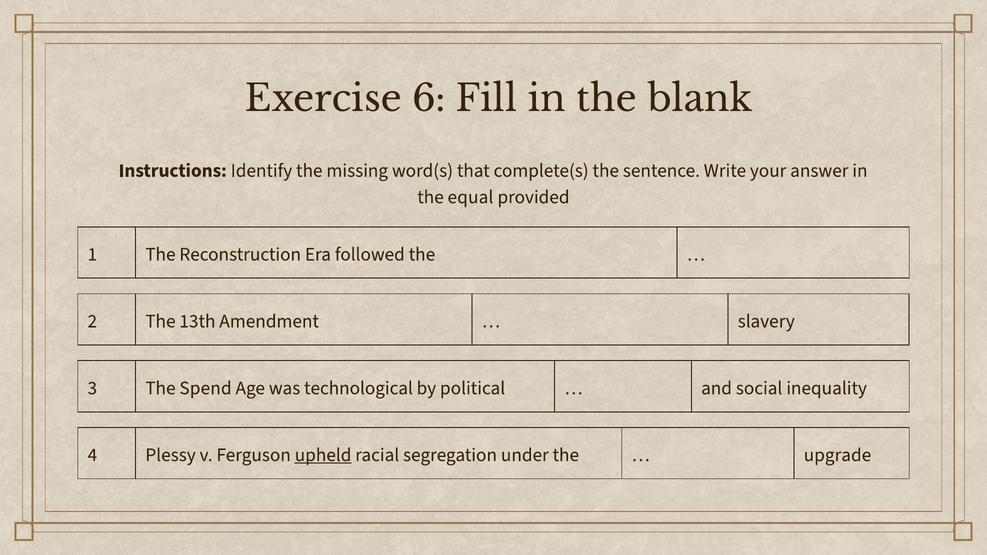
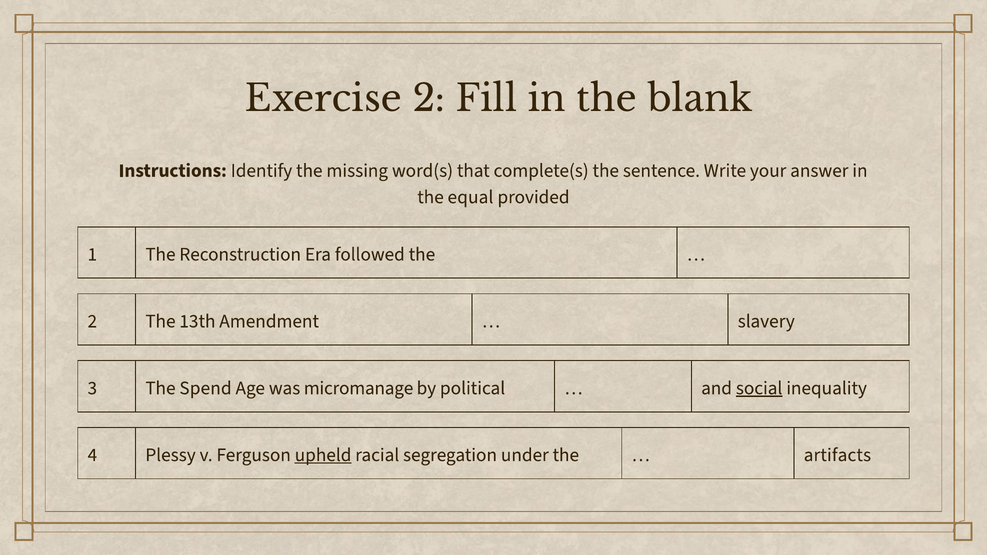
Exercise 6: 6 -> 2
technological: technological -> micromanage
social underline: none -> present
upgrade: upgrade -> artifacts
